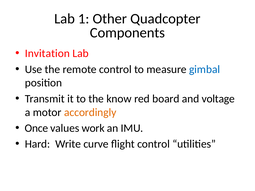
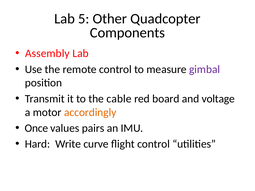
1: 1 -> 5
Invitation: Invitation -> Assembly
gimbal colour: blue -> purple
know: know -> cable
work: work -> pairs
